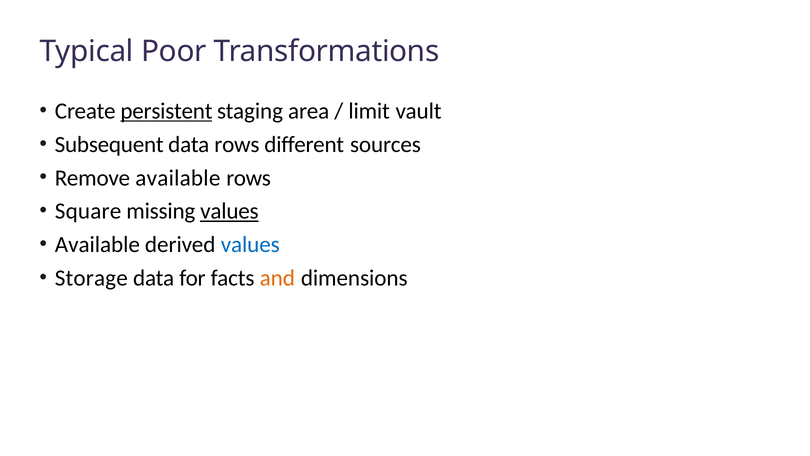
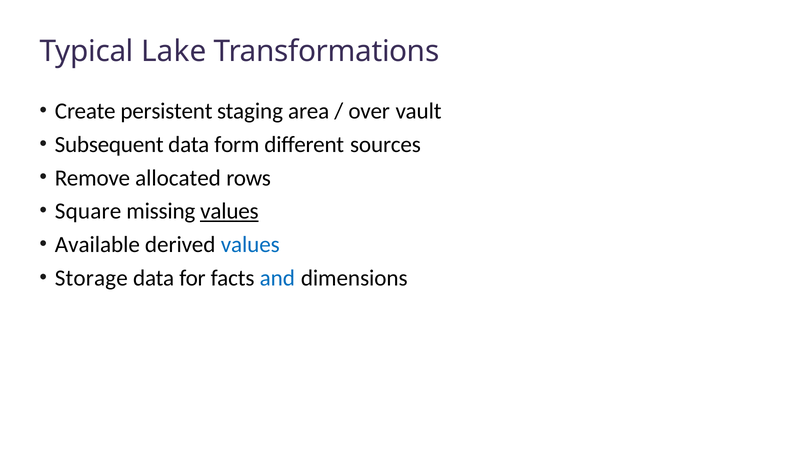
Poor: Poor -> Lake
persistent underline: present -> none
limit: limit -> over
data rows: rows -> form
Remove available: available -> allocated
and colour: orange -> blue
